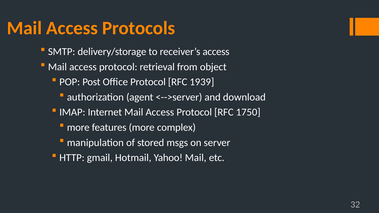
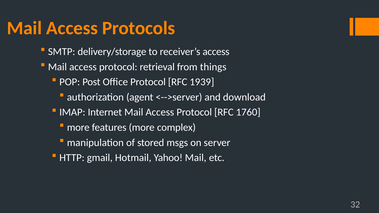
object: object -> things
1750: 1750 -> 1760
